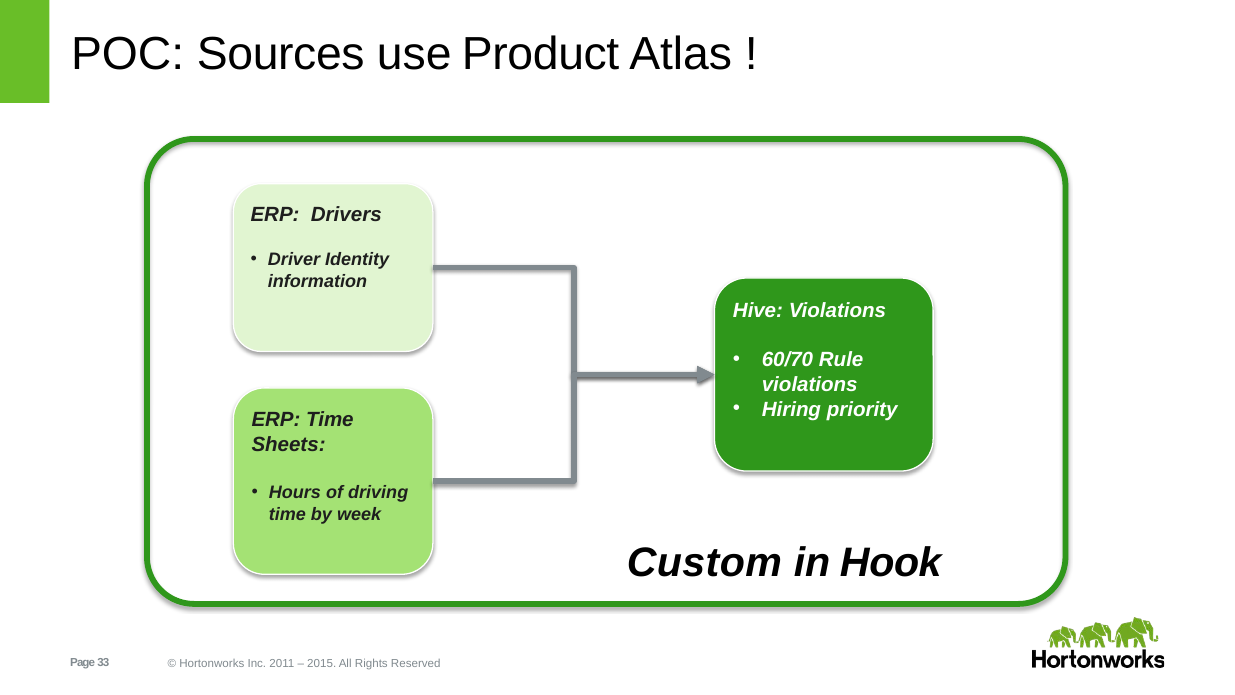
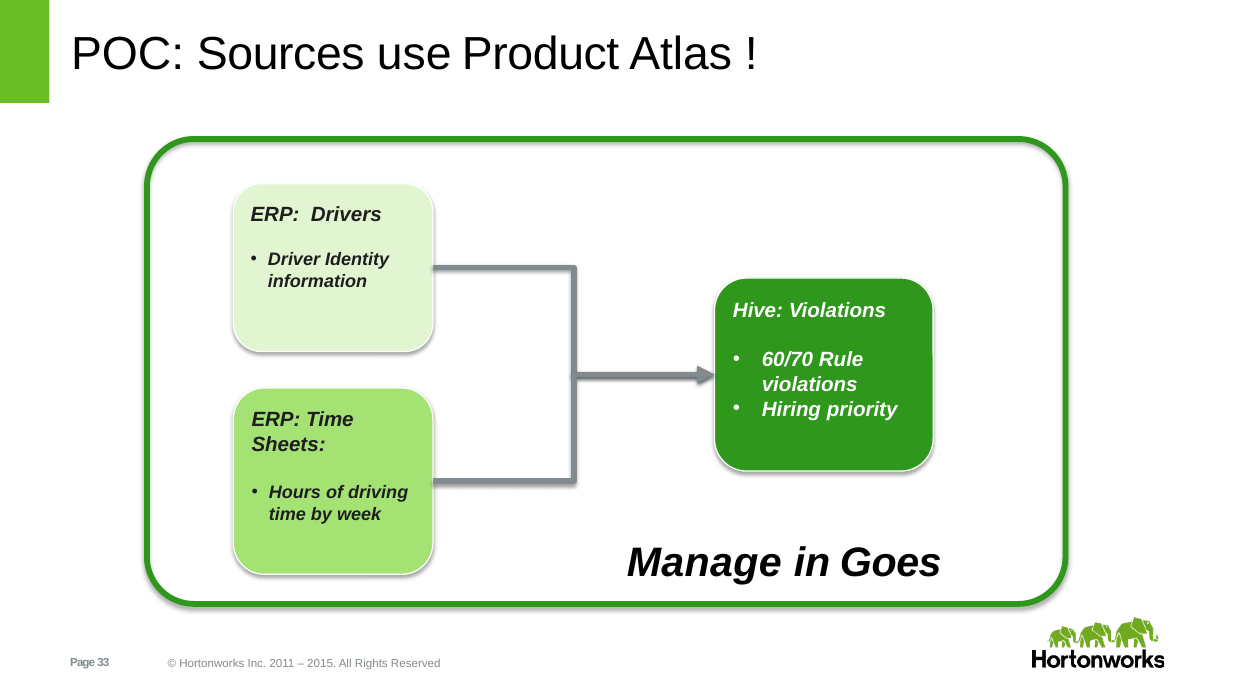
Custom: Custom -> Manage
Hook: Hook -> Goes
